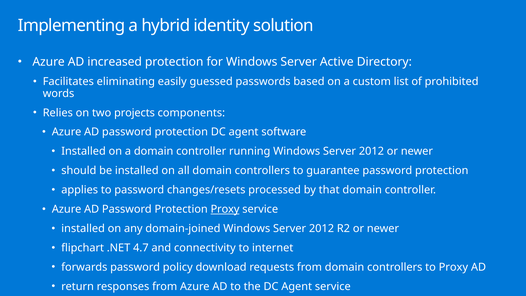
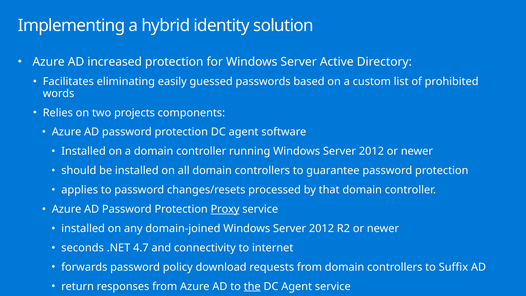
flipchart: flipchart -> seconds
to Proxy: Proxy -> Suffix
the underline: none -> present
